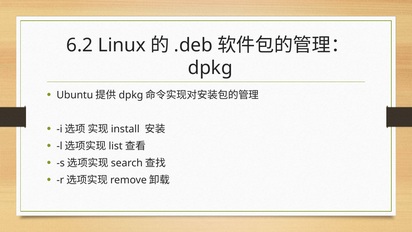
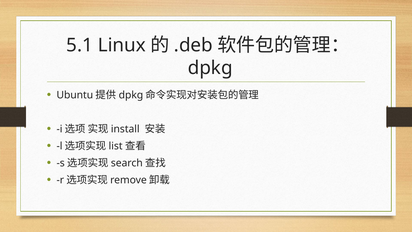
6.2: 6.2 -> 5.1
